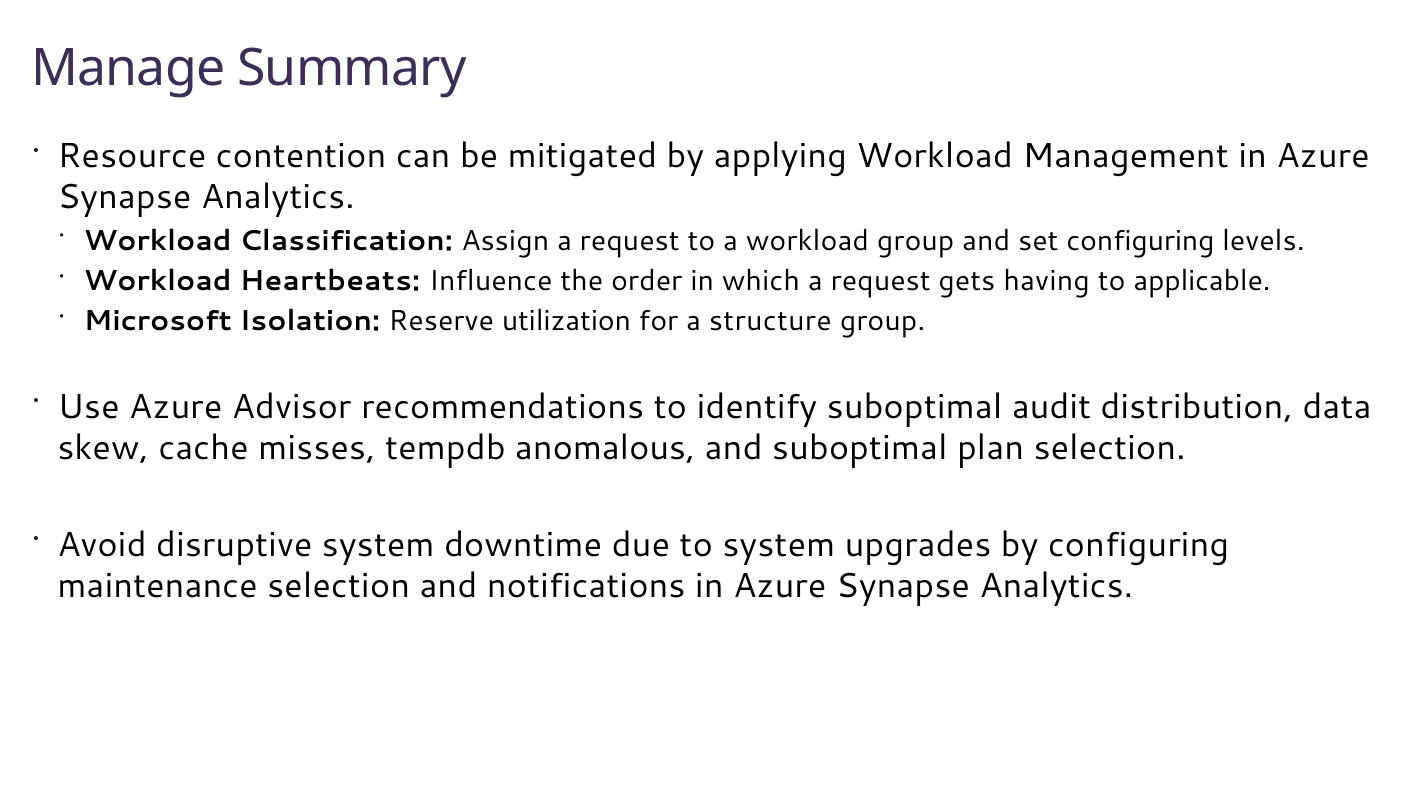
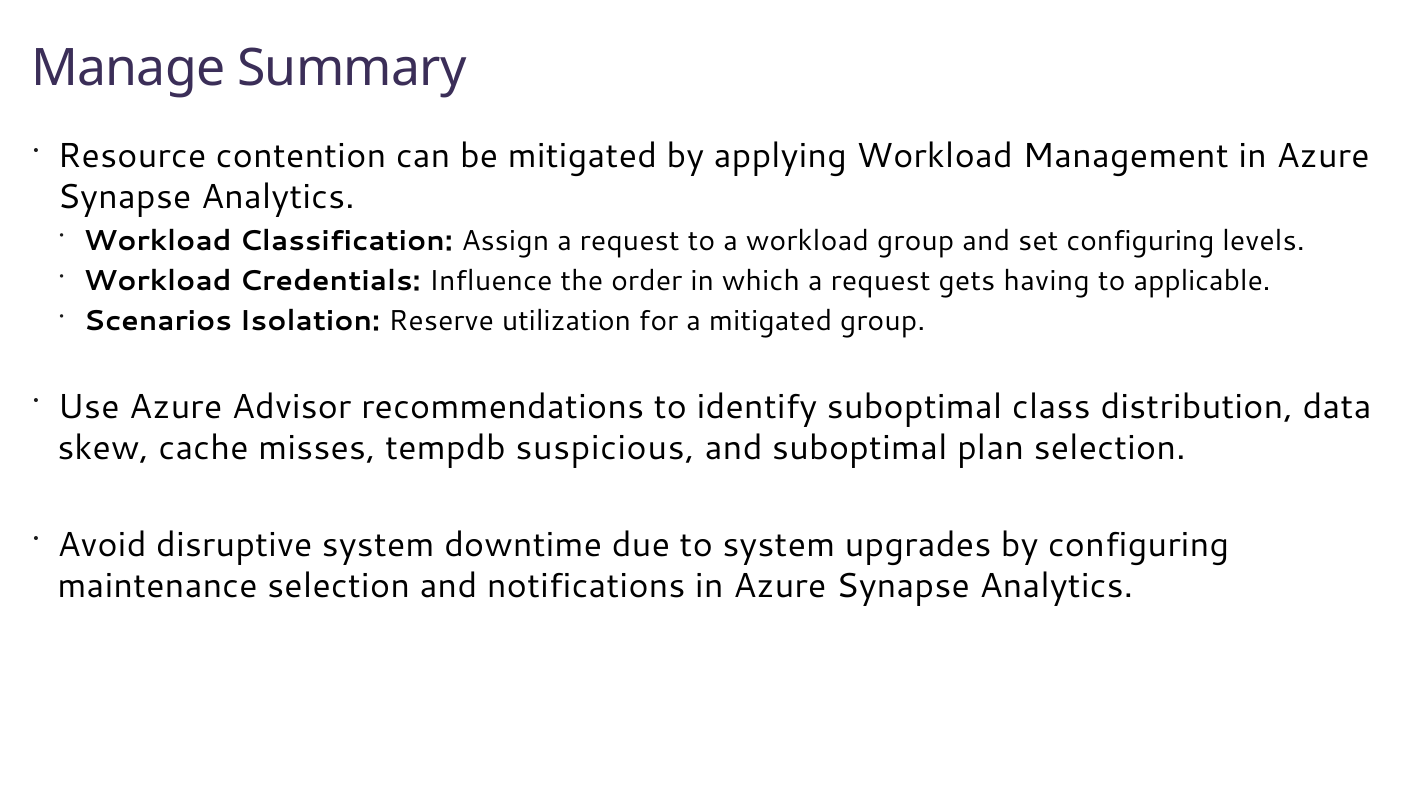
Heartbeats: Heartbeats -> Credentials
Microsoft: Microsoft -> Scenarios
a structure: structure -> mitigated
audit: audit -> class
anomalous: anomalous -> suspicious
